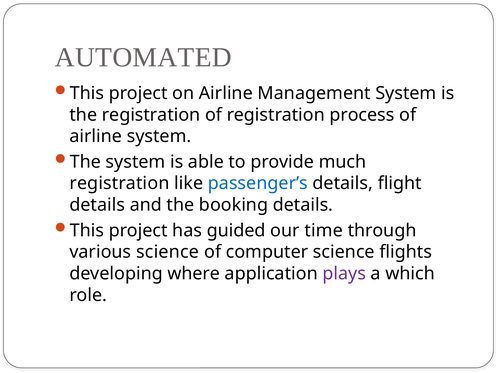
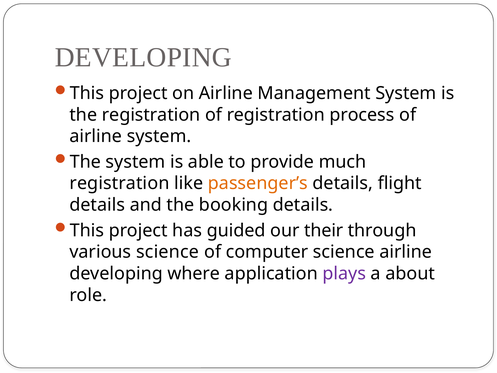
AUTOMATED at (143, 57): AUTOMATED -> DEVELOPING
passenger’s colour: blue -> orange
time: time -> their
science flights: flights -> airline
which: which -> about
